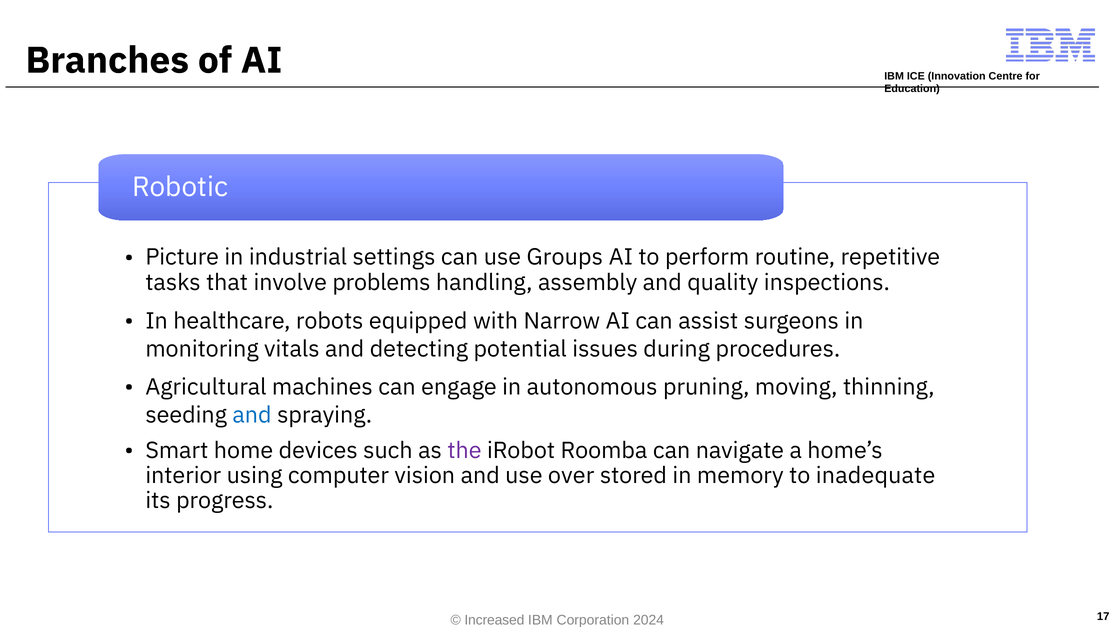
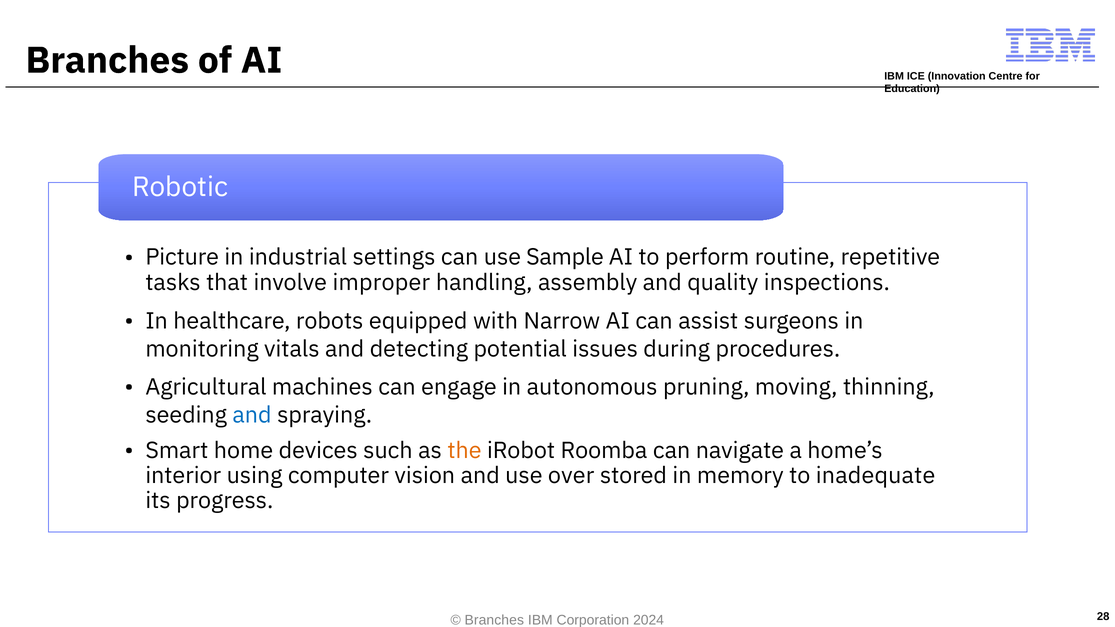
Groups: Groups -> Sample
problems: problems -> improper
the colour: purple -> orange
Increased at (494, 620): Increased -> Branches
17: 17 -> 28
